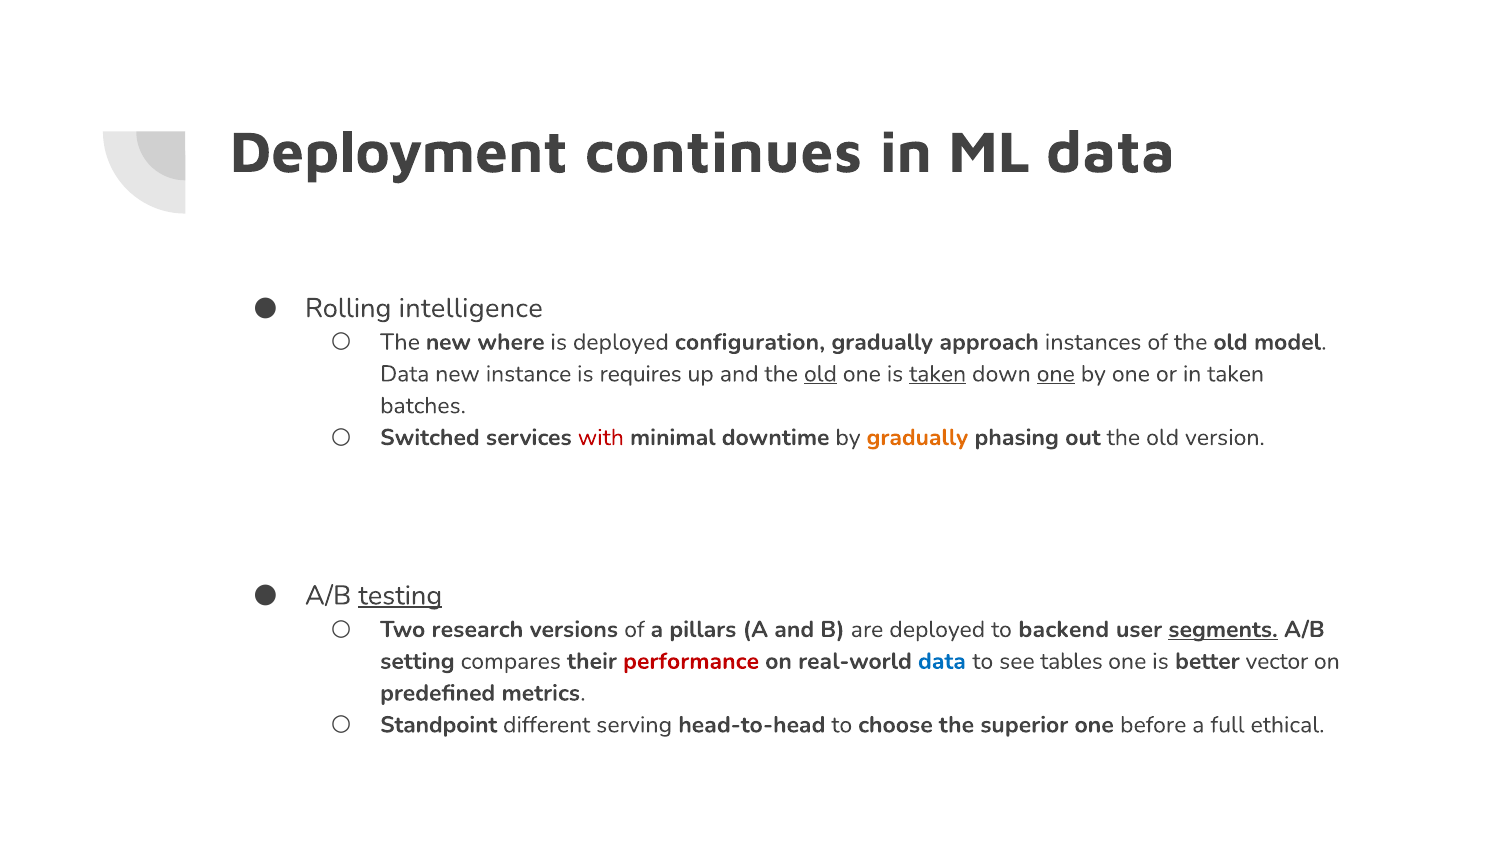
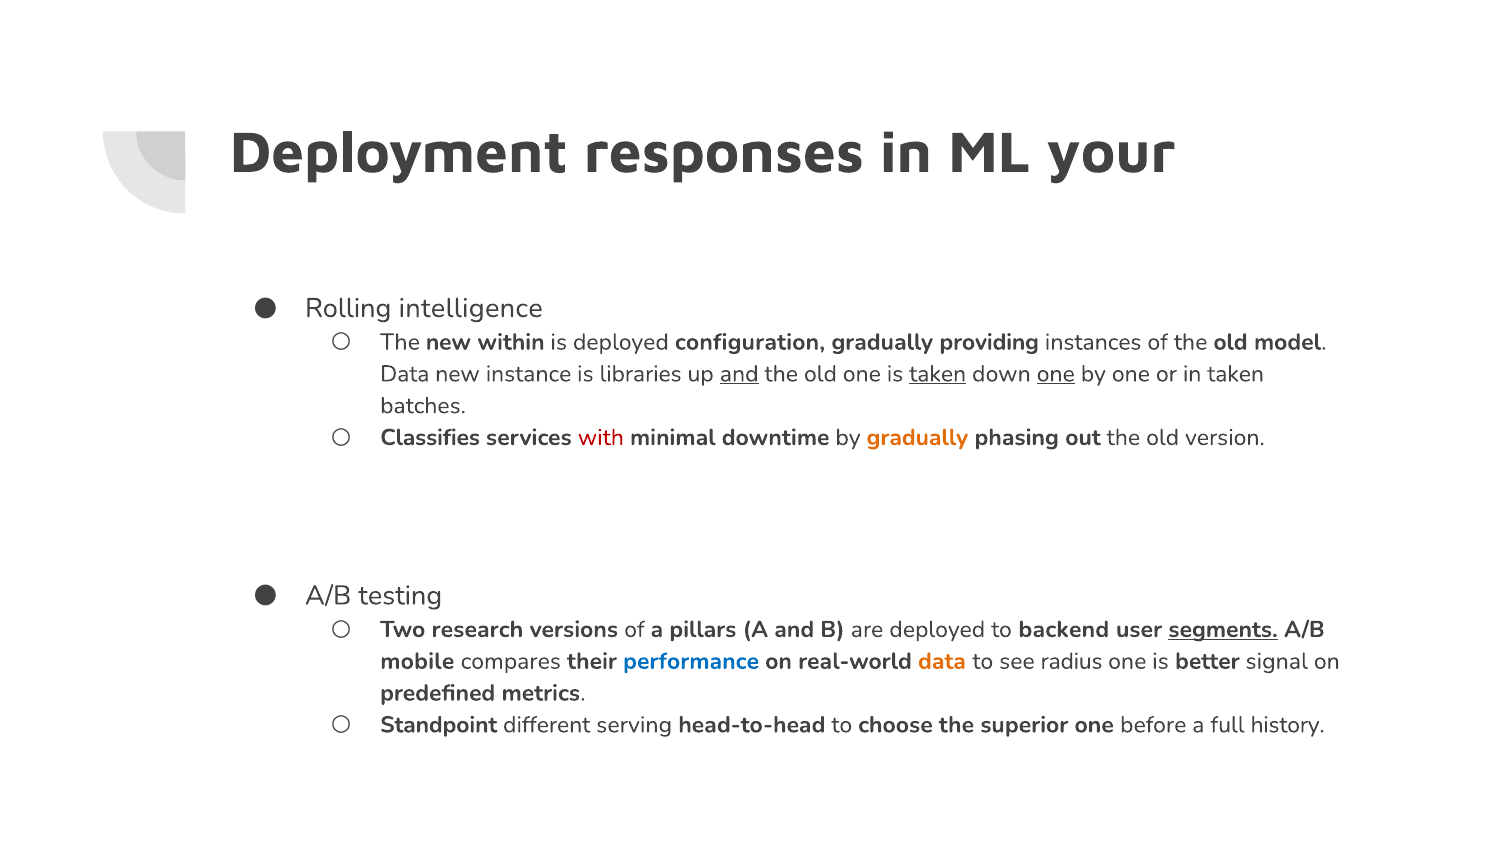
continues: continues -> responses
ML data: data -> your
where: where -> within
approach: approach -> providing
requires: requires -> libraries
and at (739, 374) underline: none -> present
old at (820, 374) underline: present -> none
Switched: Switched -> Classifies
testing underline: present -> none
setting: setting -> mobile
performance colour: red -> blue
data at (942, 662) colour: blue -> orange
tables: tables -> radius
vector: vector -> signal
ethical: ethical -> history
